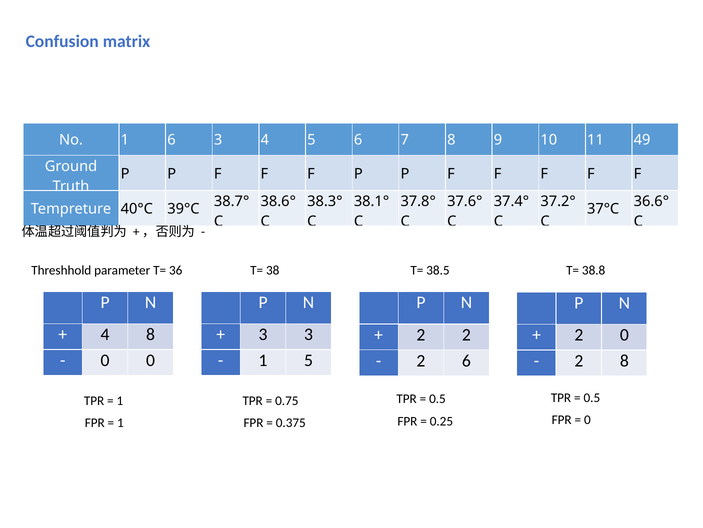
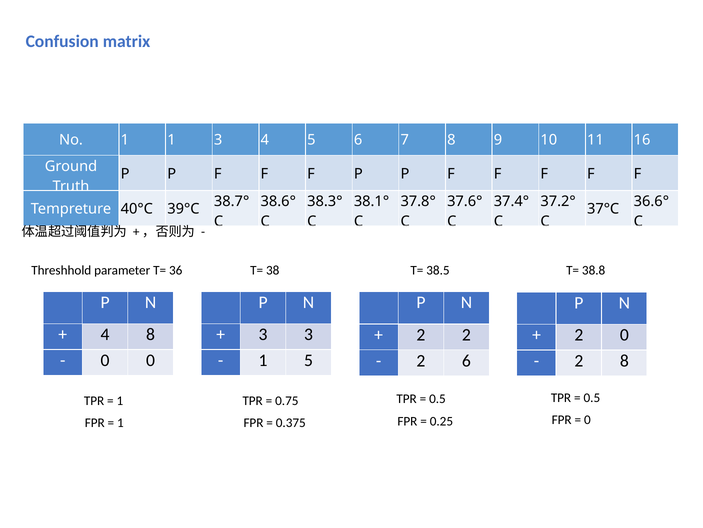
1 6: 6 -> 1
49: 49 -> 16
